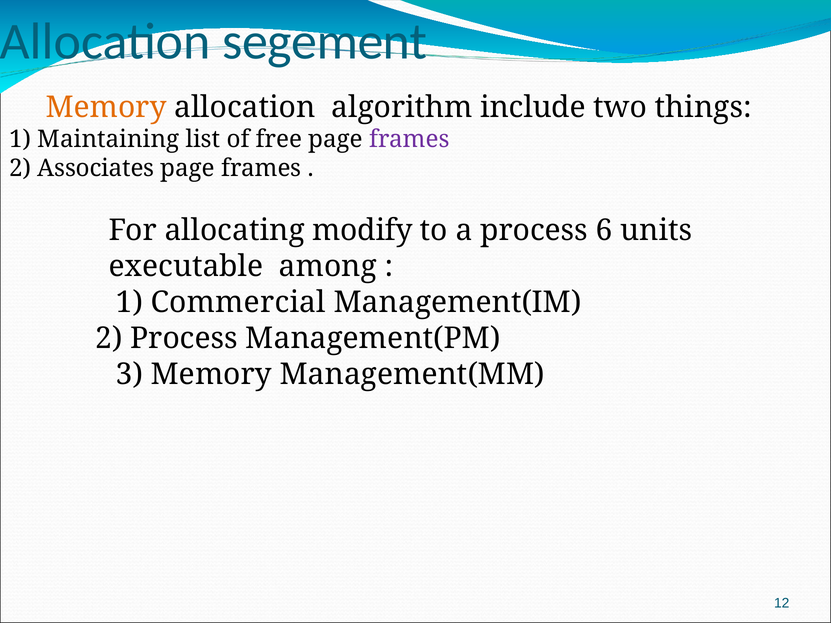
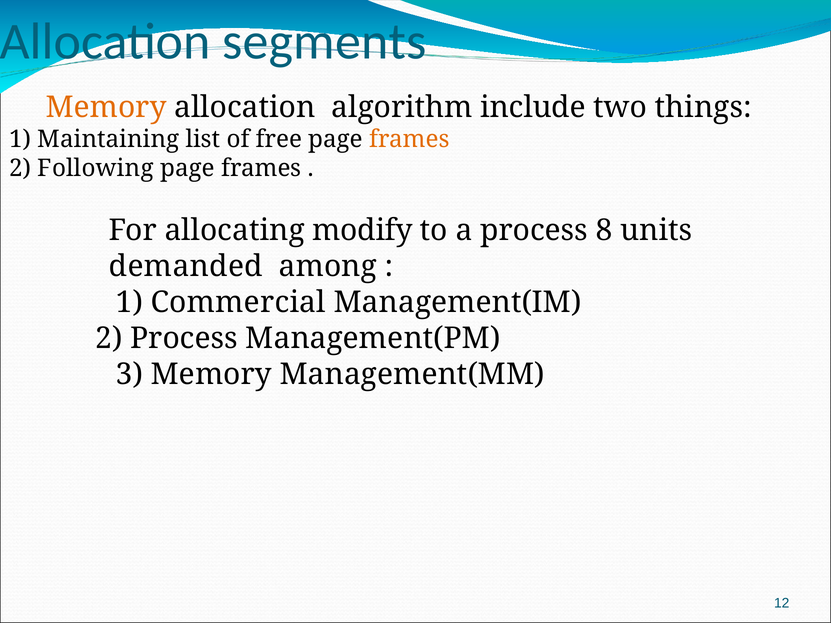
segement: segement -> segments
frames at (409, 139) colour: purple -> orange
Associates: Associates -> Following
6: 6 -> 8
executable: executable -> demanded
